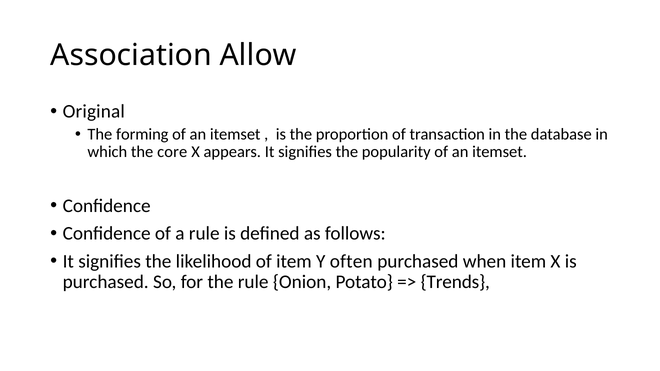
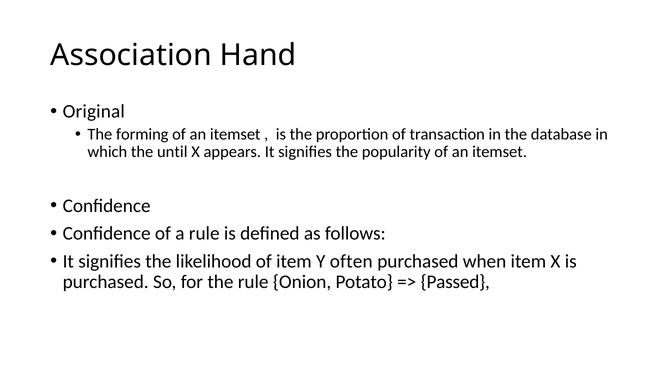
Allow: Allow -> Hand
core: core -> until
Trends: Trends -> Passed
